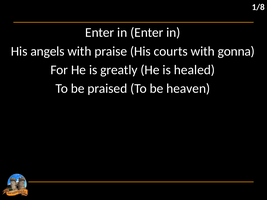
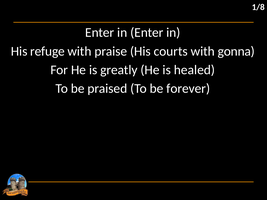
angels: angels -> refuge
heaven: heaven -> forever
